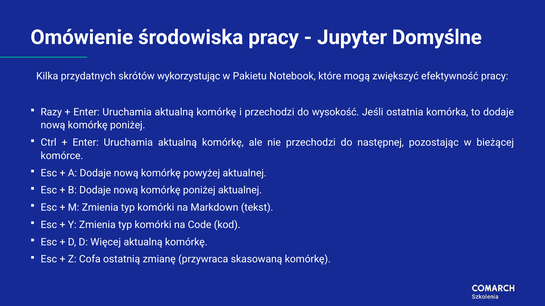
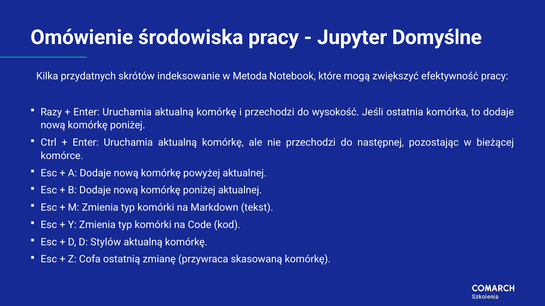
wykorzystując: wykorzystując -> indeksowanie
Pakietu: Pakietu -> Metoda
Więcej: Więcej -> Stylów
